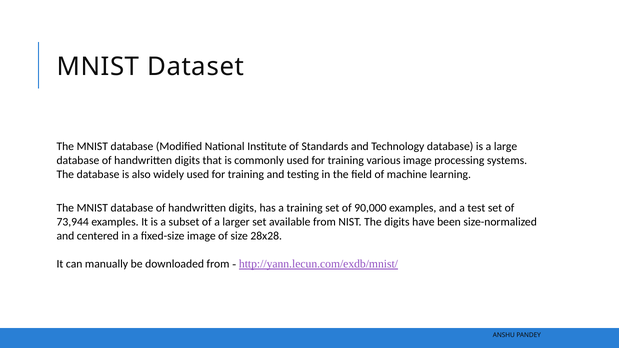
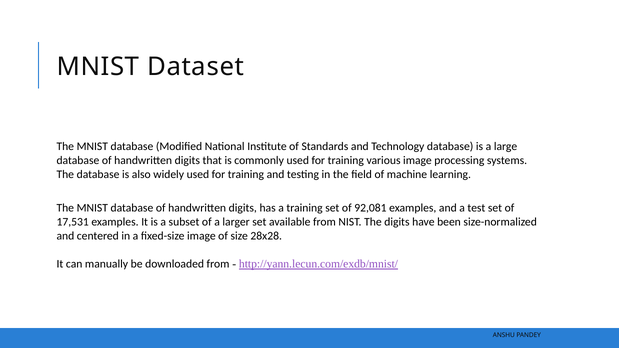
90,000: 90,000 -> 92,081
73,944: 73,944 -> 17,531
